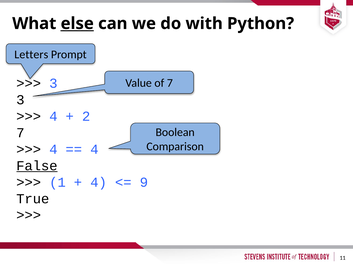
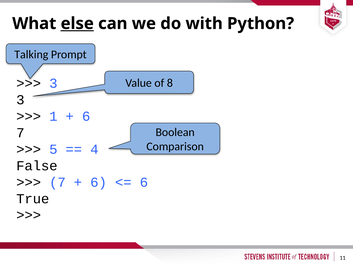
Letters: Letters -> Talking
of 7: 7 -> 8
4 at (53, 116): 4 -> 1
2 at (86, 116): 2 -> 6
4 at (53, 149): 4 -> 5
False underline: present -> none
1 at (58, 182): 1 -> 7
4 at (99, 182): 4 -> 6
9 at (144, 182): 9 -> 6
